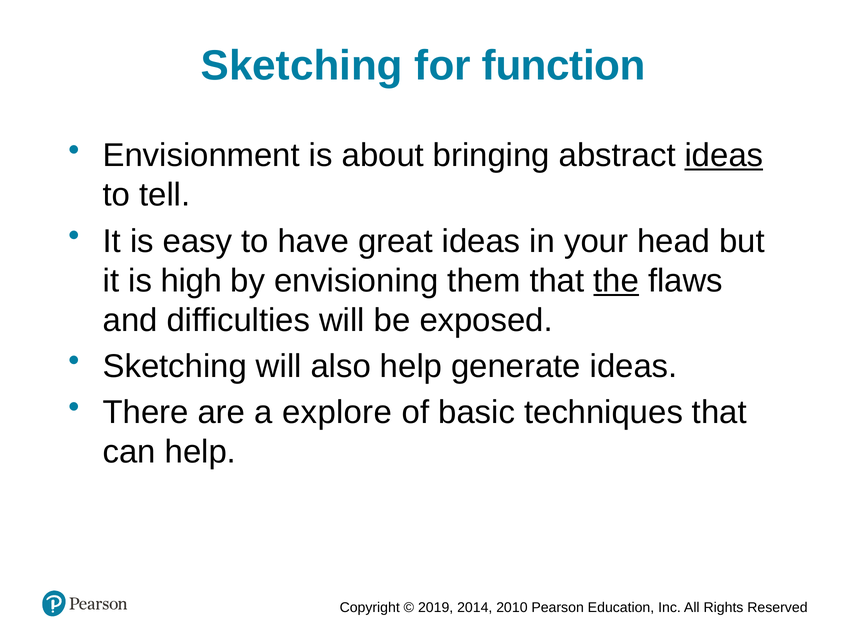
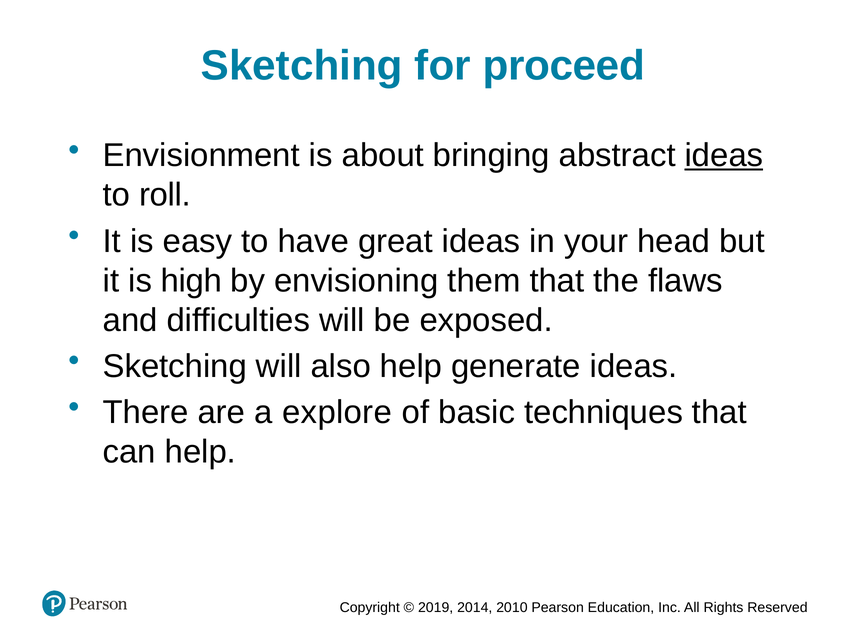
function: function -> proceed
tell: tell -> roll
the underline: present -> none
